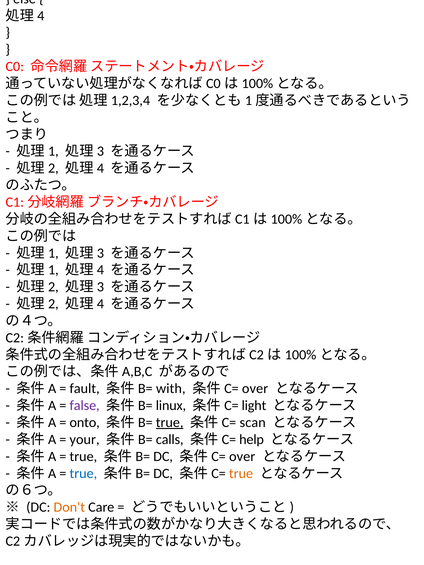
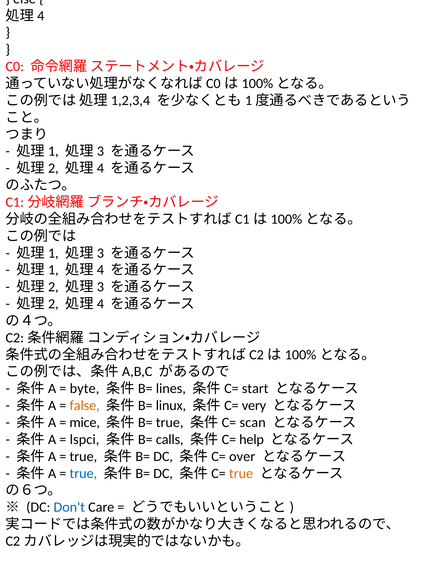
fault: fault -> byte
with: with -> lines
over at (255, 389): over -> start
false colour: purple -> orange
light: light -> very
onto: onto -> mice
true at (170, 423) underline: present -> none
your: your -> lspci
Don't colour: orange -> blue
